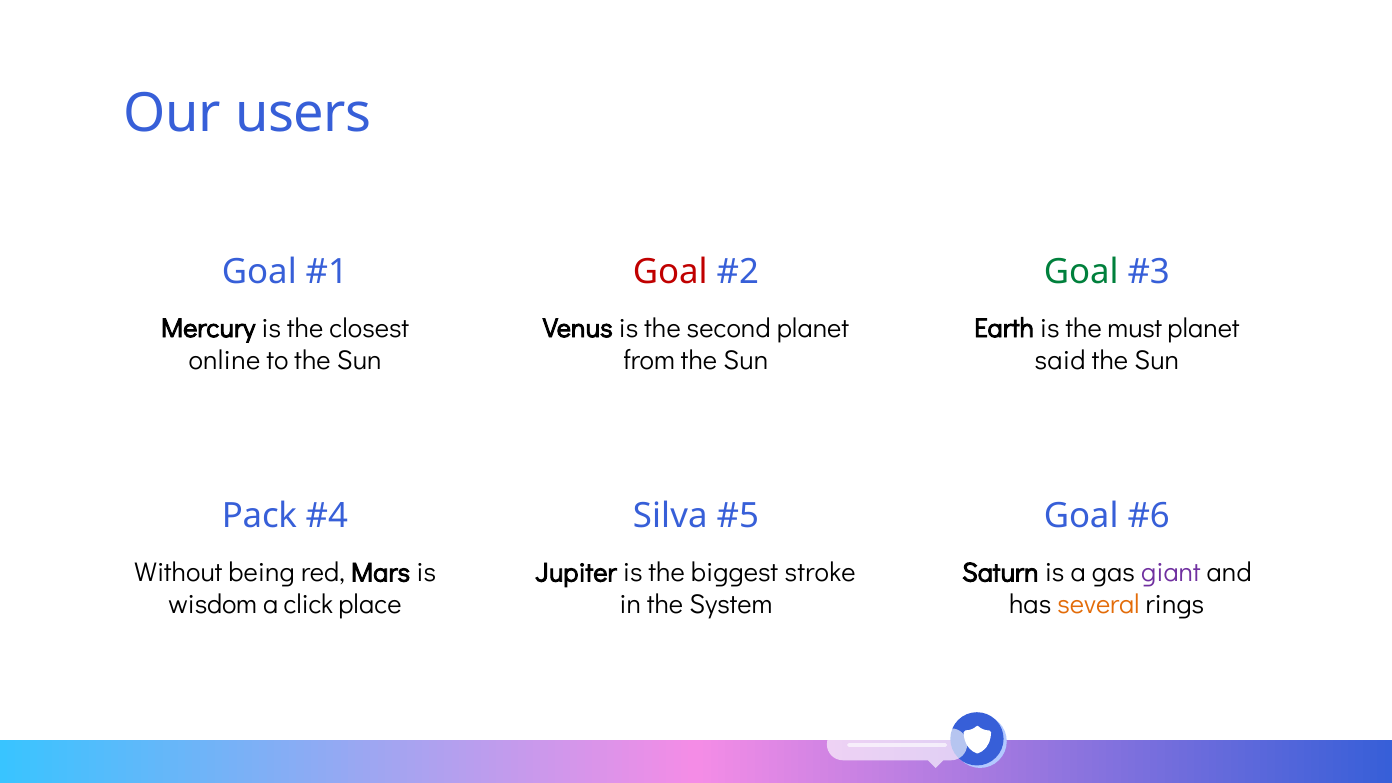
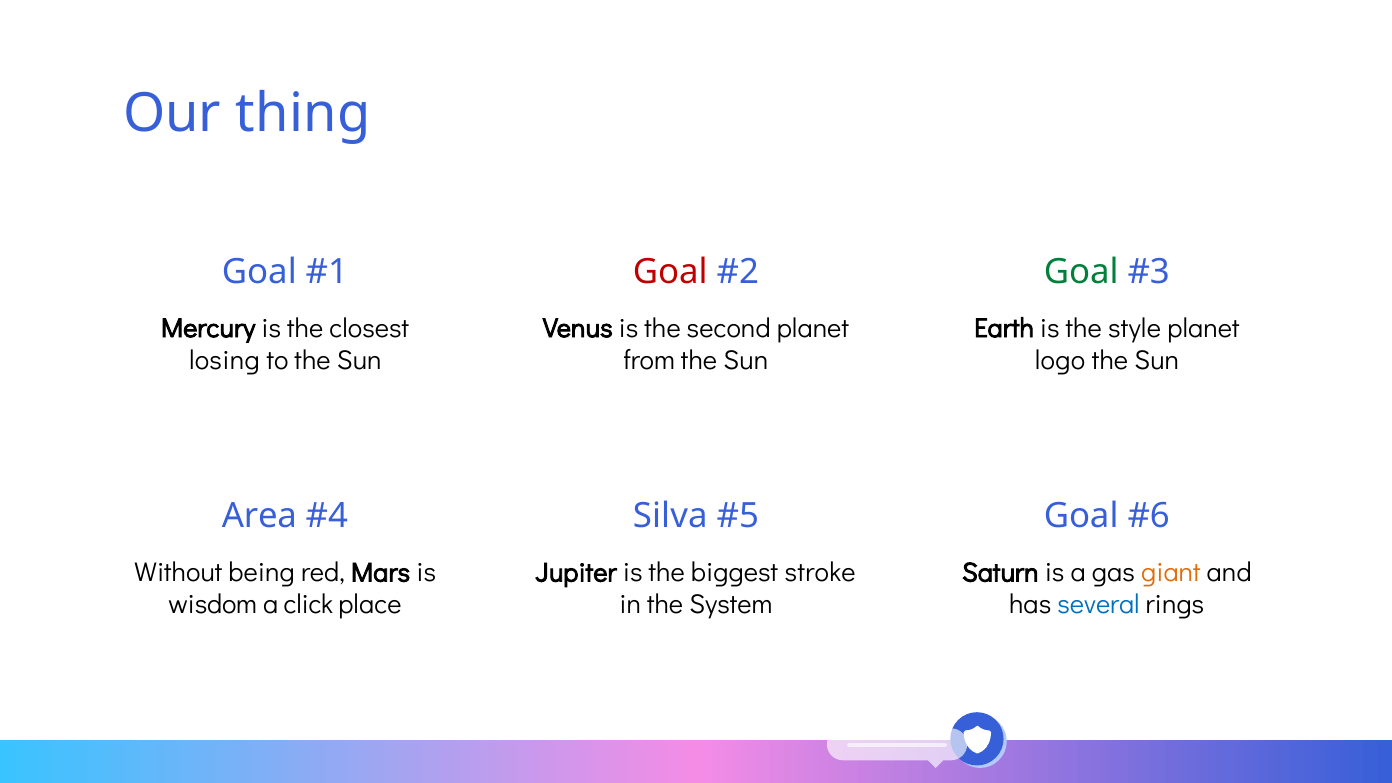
users: users -> thing
must: must -> style
online: online -> losing
said: said -> logo
Pack: Pack -> Area
giant colour: purple -> orange
several colour: orange -> blue
